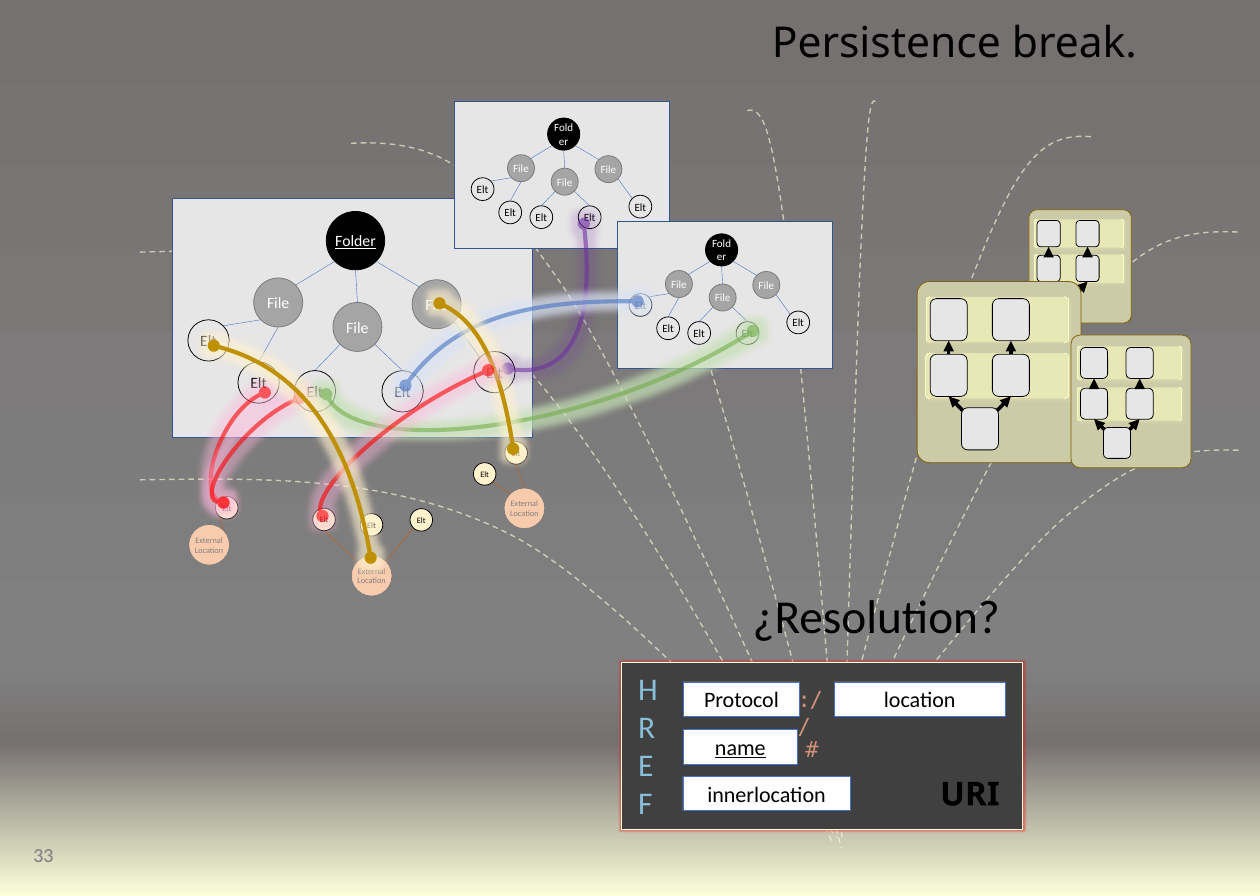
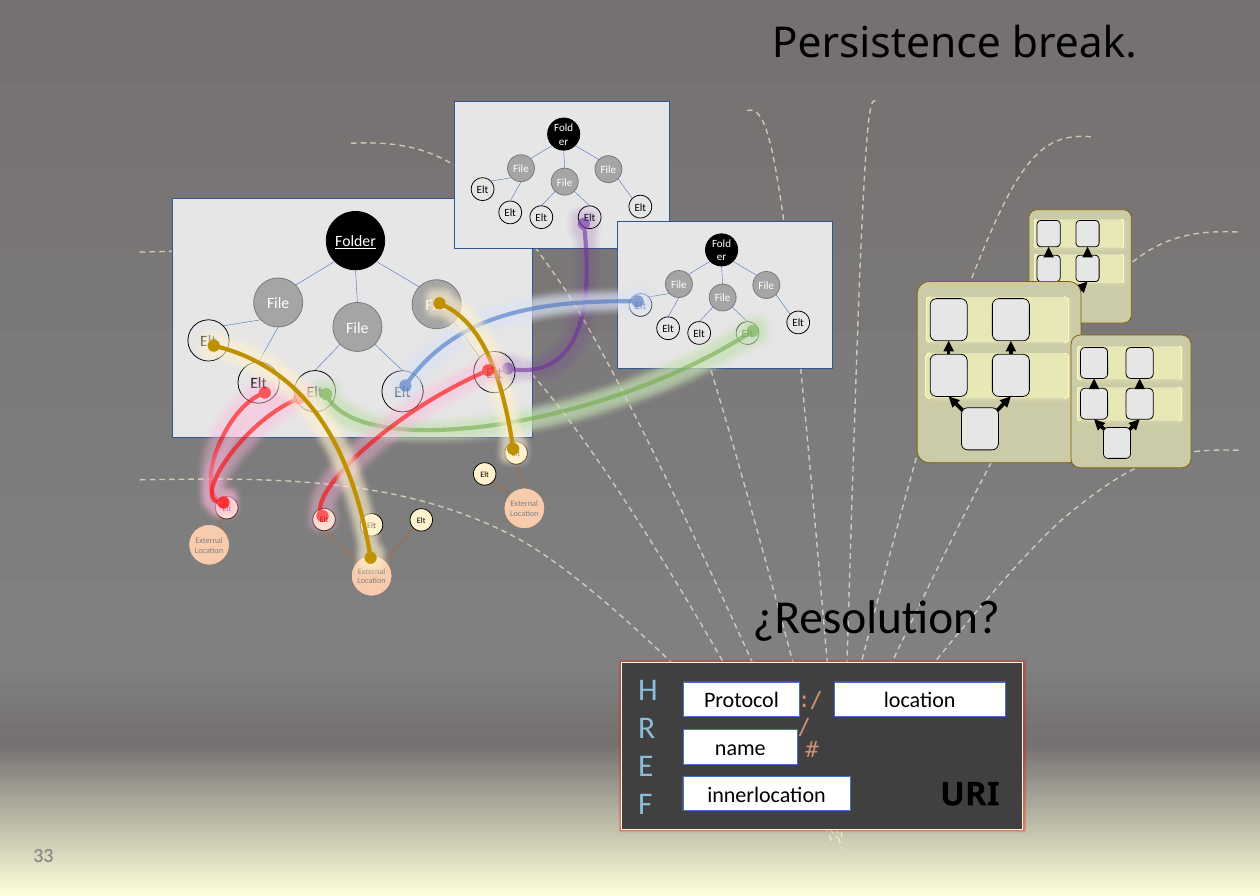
name underline: present -> none
